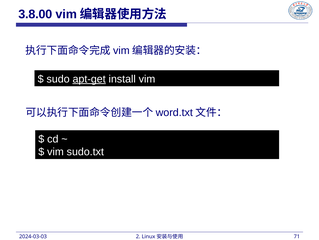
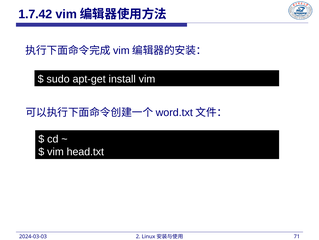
3.8.00: 3.8.00 -> 1.7.42
apt-get underline: present -> none
sudo.txt: sudo.txt -> head.txt
